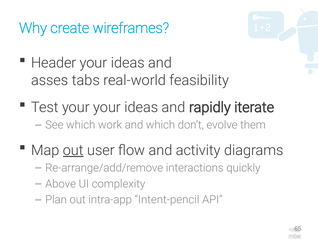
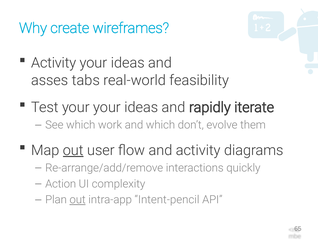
Header at (54, 63): Header -> Activity
Above: Above -> Action
out at (78, 200) underline: none -> present
